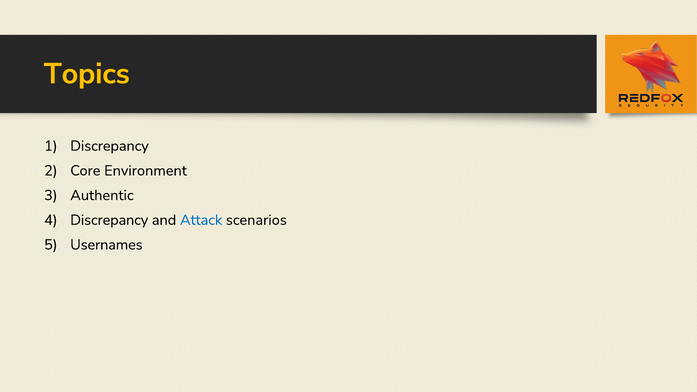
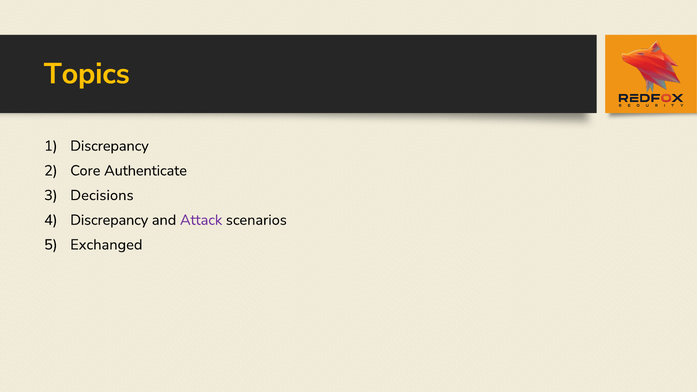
Environment: Environment -> Authenticate
Authentic: Authentic -> Decisions
Attack colour: blue -> purple
Usernames: Usernames -> Exchanged
